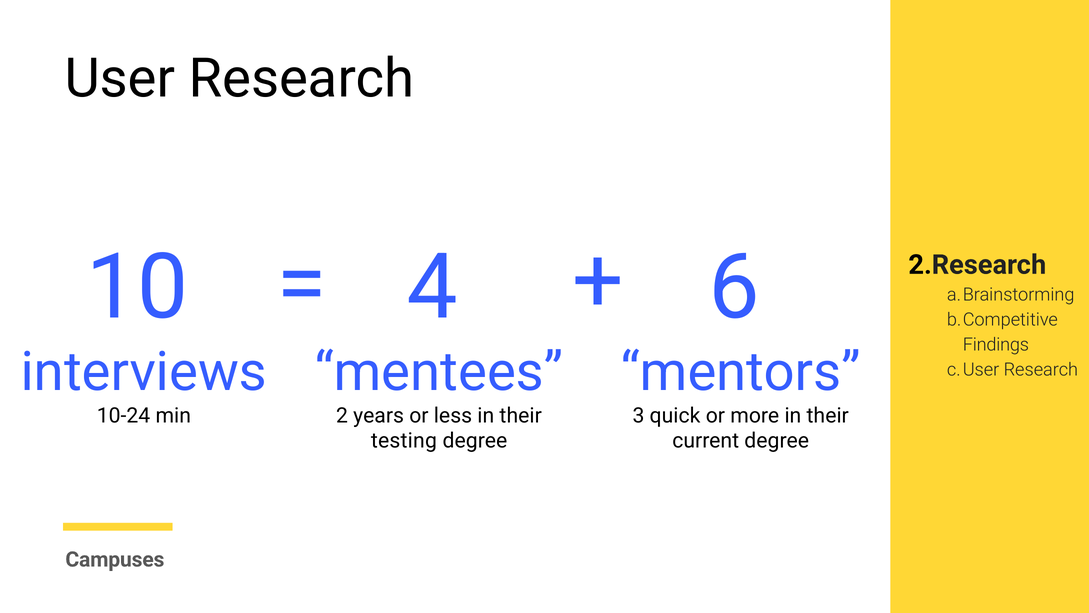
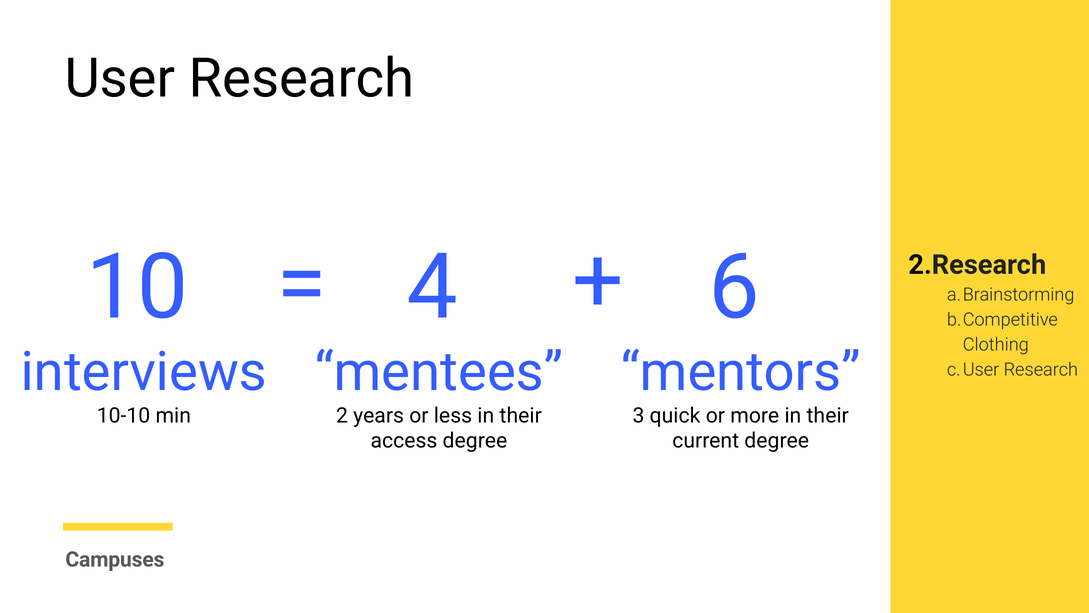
Findings: Findings -> Clothing
10-24: 10-24 -> 10-10
testing: testing -> access
